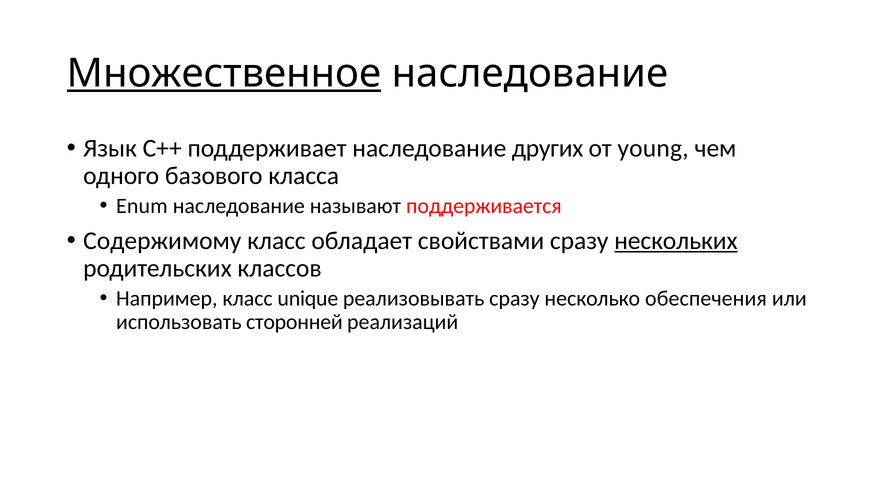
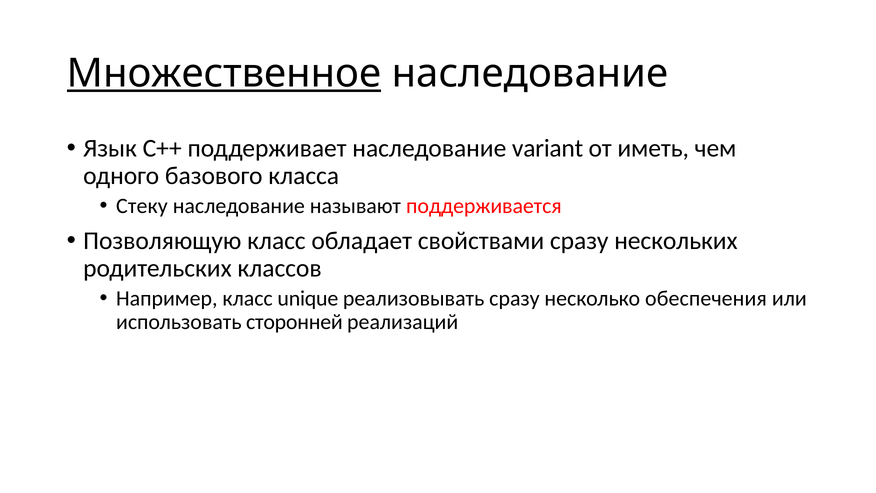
других: других -> variant
young: young -> иметь
Enum: Enum -> Стеку
Содержимому: Содержимому -> Позволяющую
нескольких underline: present -> none
